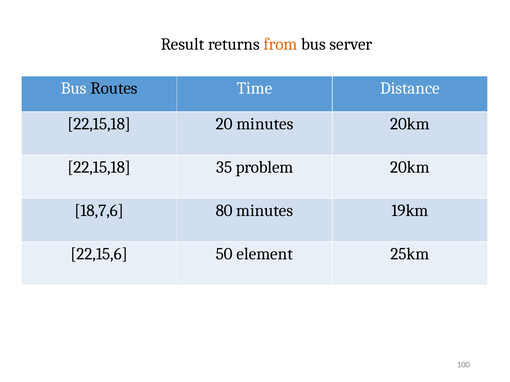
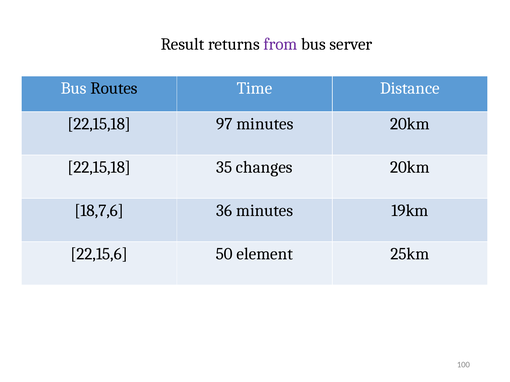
from colour: orange -> purple
20: 20 -> 97
problem: problem -> changes
80: 80 -> 36
